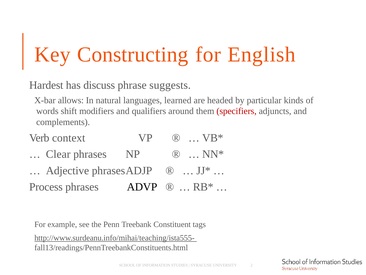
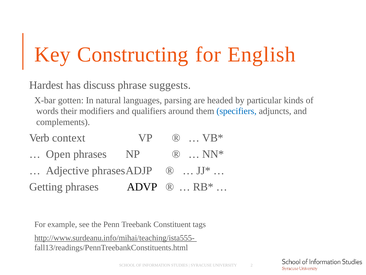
allows: allows -> gotten
learned: learned -> parsing
shift: shift -> their
specifiers colour: red -> blue
Clear: Clear -> Open
Process: Process -> Getting
